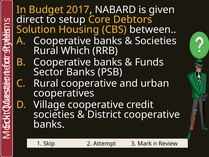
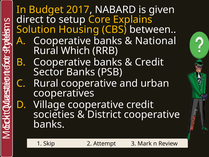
Debtors: Debtors -> Explains
Societies at (156, 41): Societies -> National
Funds at (149, 62): Funds -> Credit
